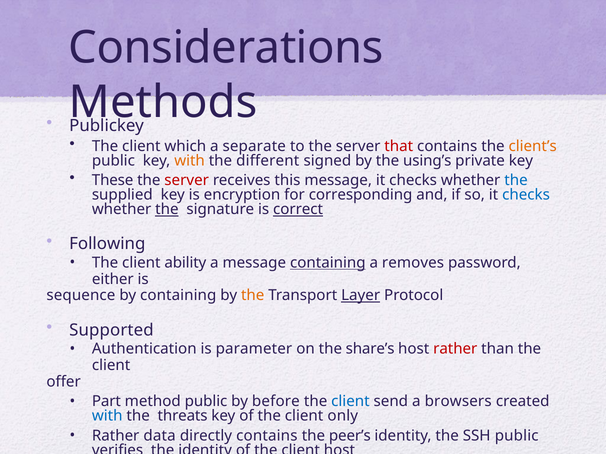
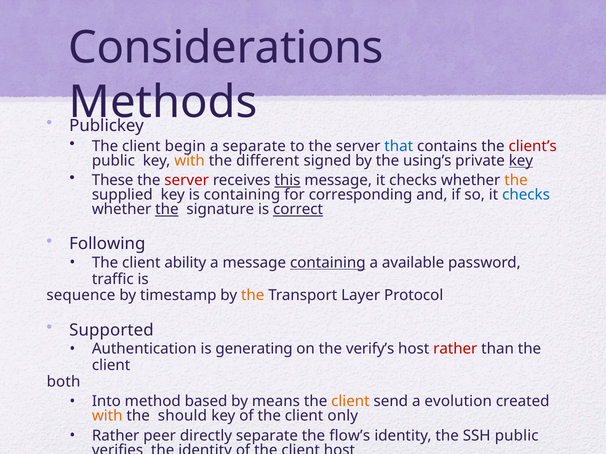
which: which -> begin
that colour: red -> blue
client’s colour: orange -> red
key at (521, 161) underline: none -> present
this underline: none -> present
the at (516, 181) colour: blue -> orange
is encryption: encryption -> containing
removes: removes -> available
either: either -> traffic
by containing: containing -> timestamp
Layer underline: present -> none
parameter: parameter -> generating
share’s: share’s -> verify’s
offer: offer -> both
Part: Part -> Into
method public: public -> based
before: before -> means
client at (350, 402) colour: blue -> orange
browsers: browsers -> evolution
with at (107, 416) colour: blue -> orange
threats: threats -> should
data: data -> peer
directly contains: contains -> separate
peer’s: peer’s -> flow’s
